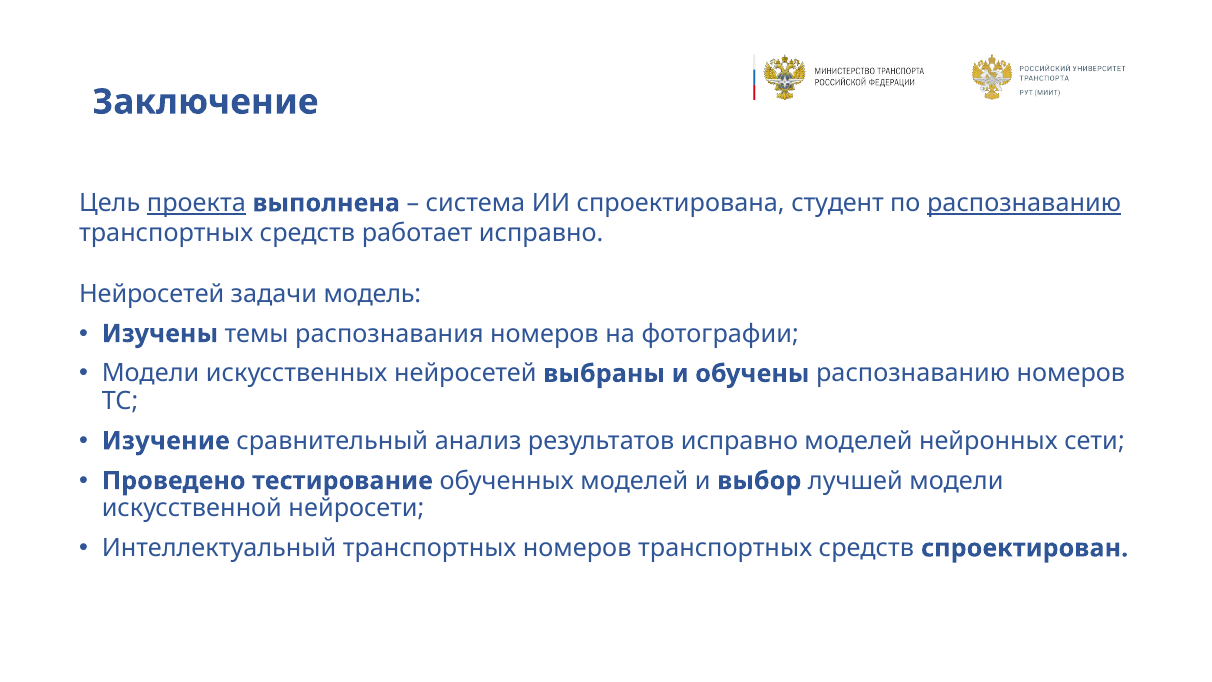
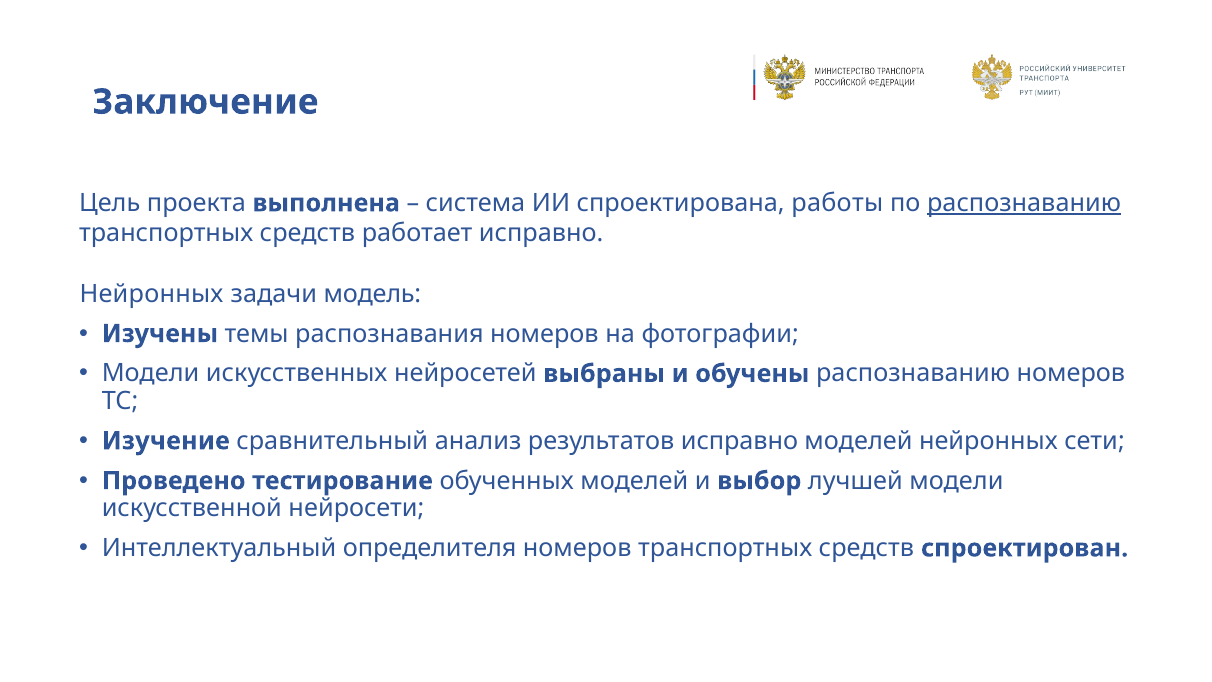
проекта underline: present -> none
студент: студент -> работы
Нейросетей at (152, 294): Нейросетей -> Нейронных
Интеллектуальный транспортных: транспортных -> определителя
